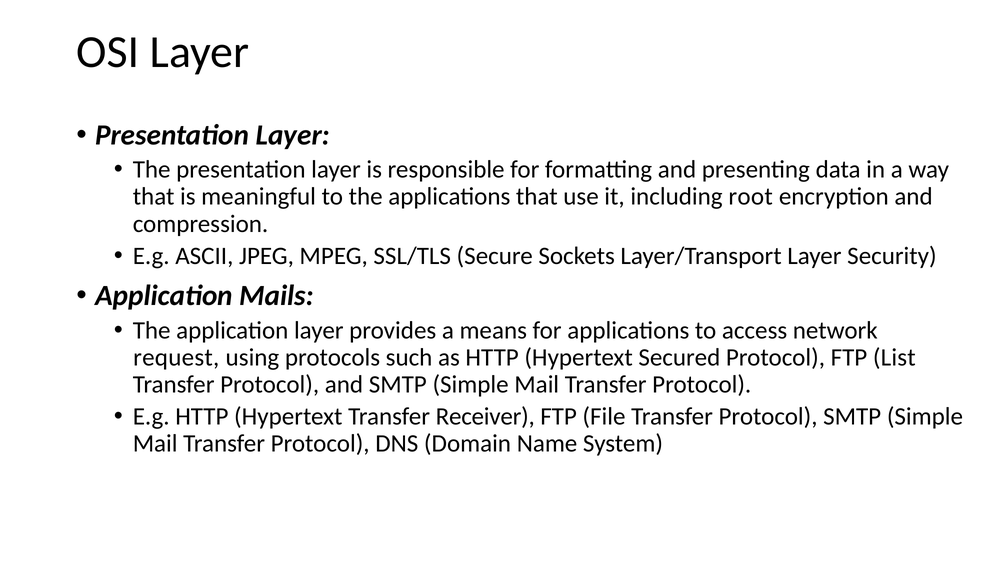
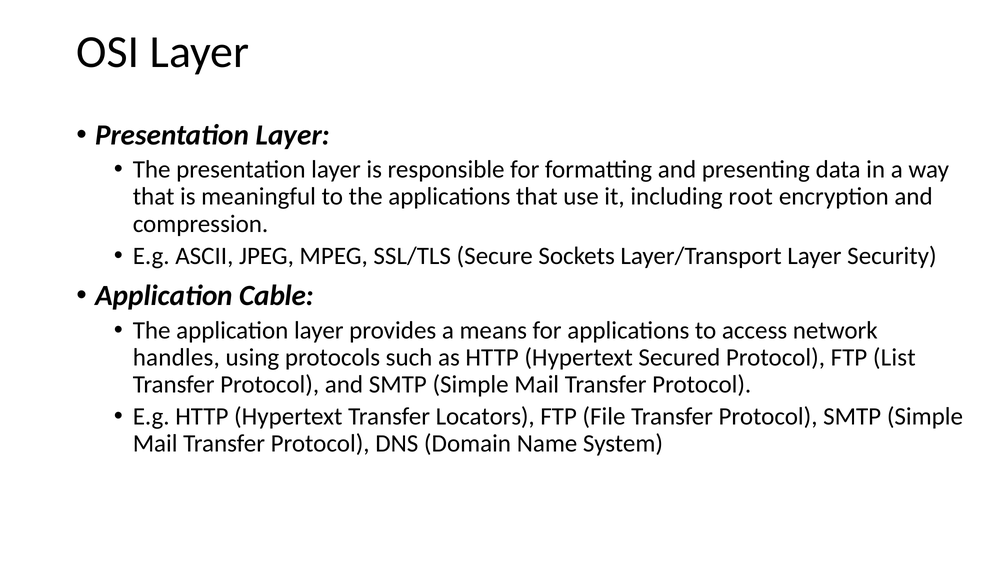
Mails: Mails -> Cable
request: request -> handles
Receiver: Receiver -> Locators
